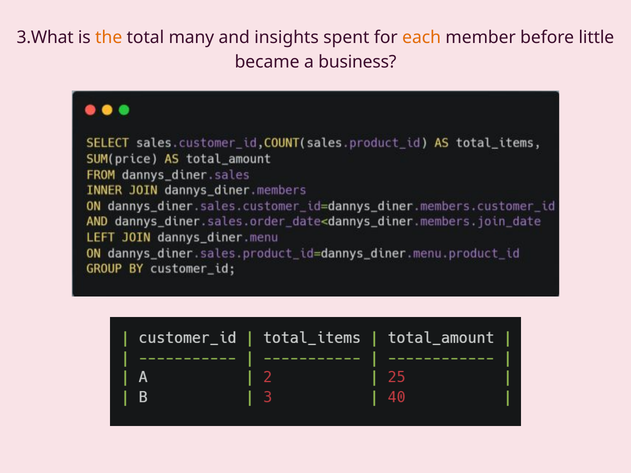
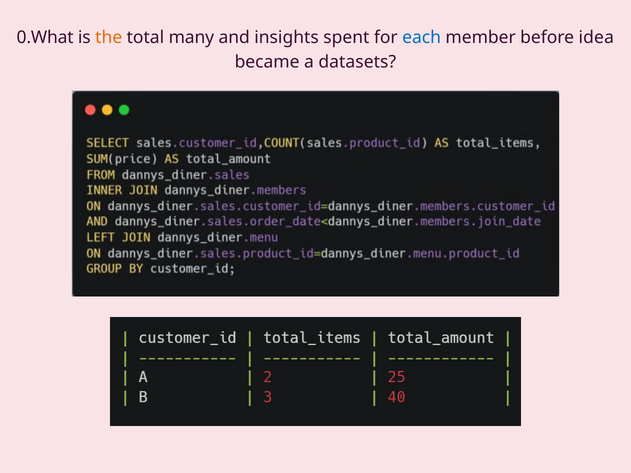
3.What: 3.What -> 0.What
each colour: orange -> blue
little: little -> idea
business: business -> datasets
